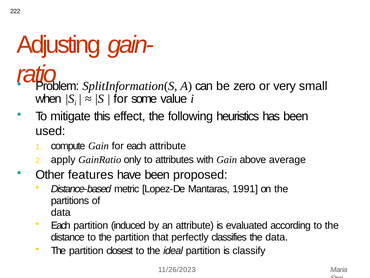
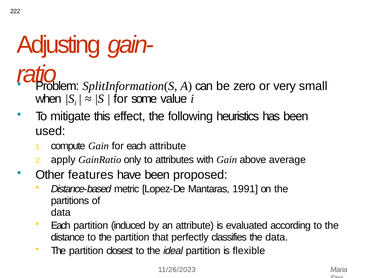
classify: classify -> flexible
